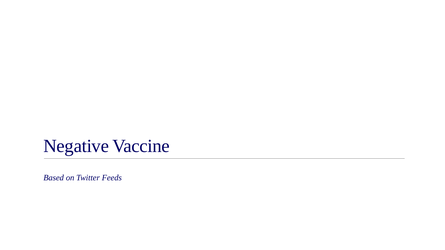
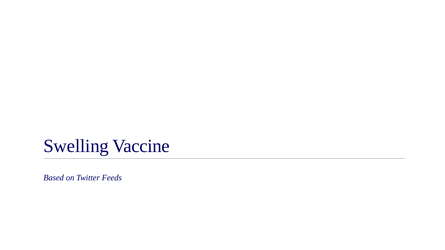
Negative: Negative -> Swelling
